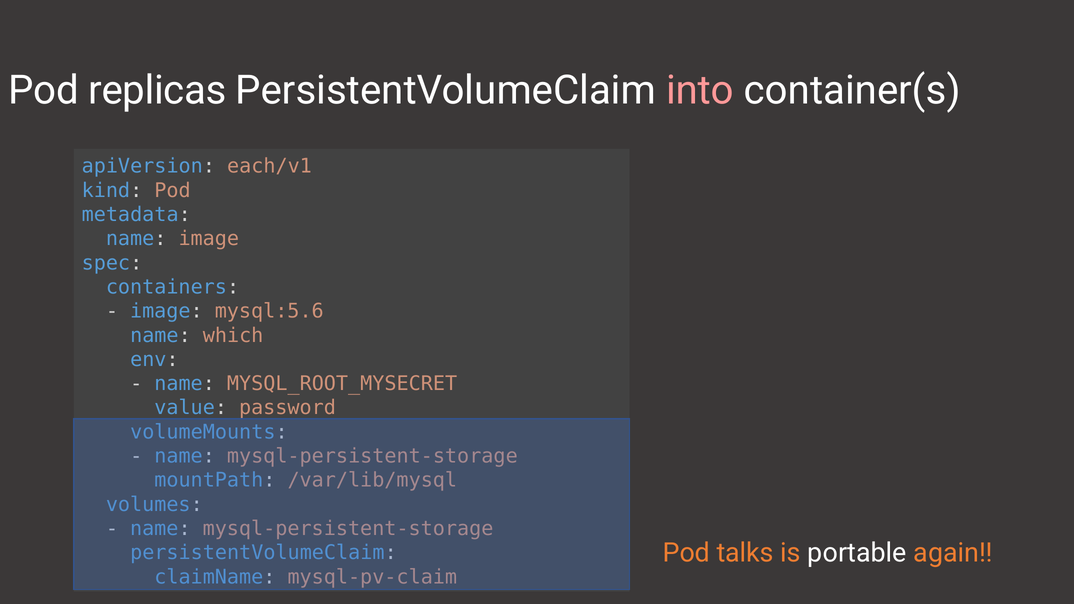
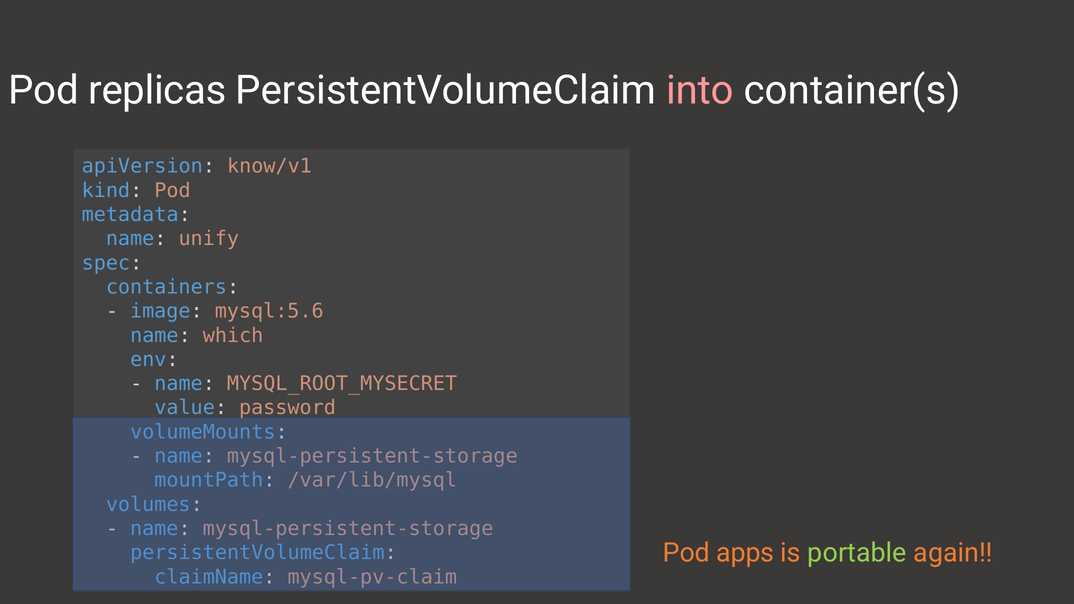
each/v1: each/v1 -> know/v1
name image: image -> unify
talks: talks -> apps
portable colour: white -> light green
